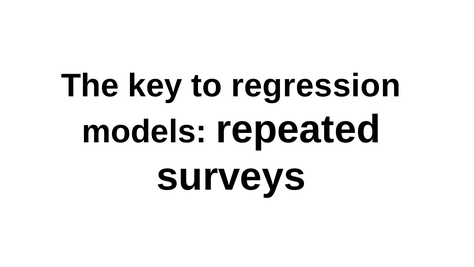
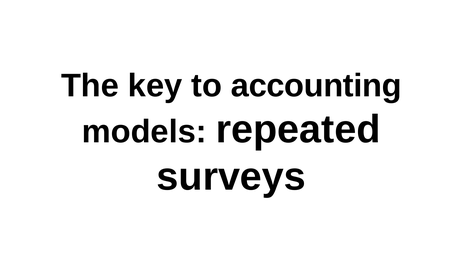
regression: regression -> accounting
